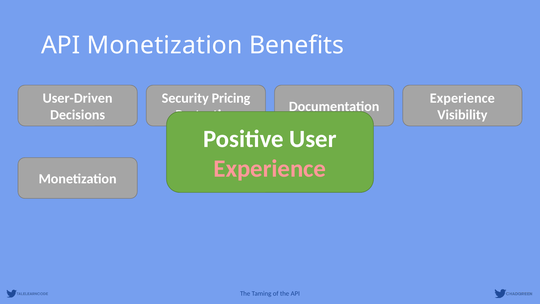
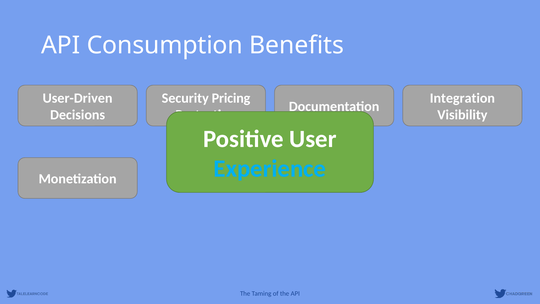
API Monetization: Monetization -> Consumption
Experience at (462, 98): Experience -> Integration
Experience at (270, 168) colour: pink -> light blue
